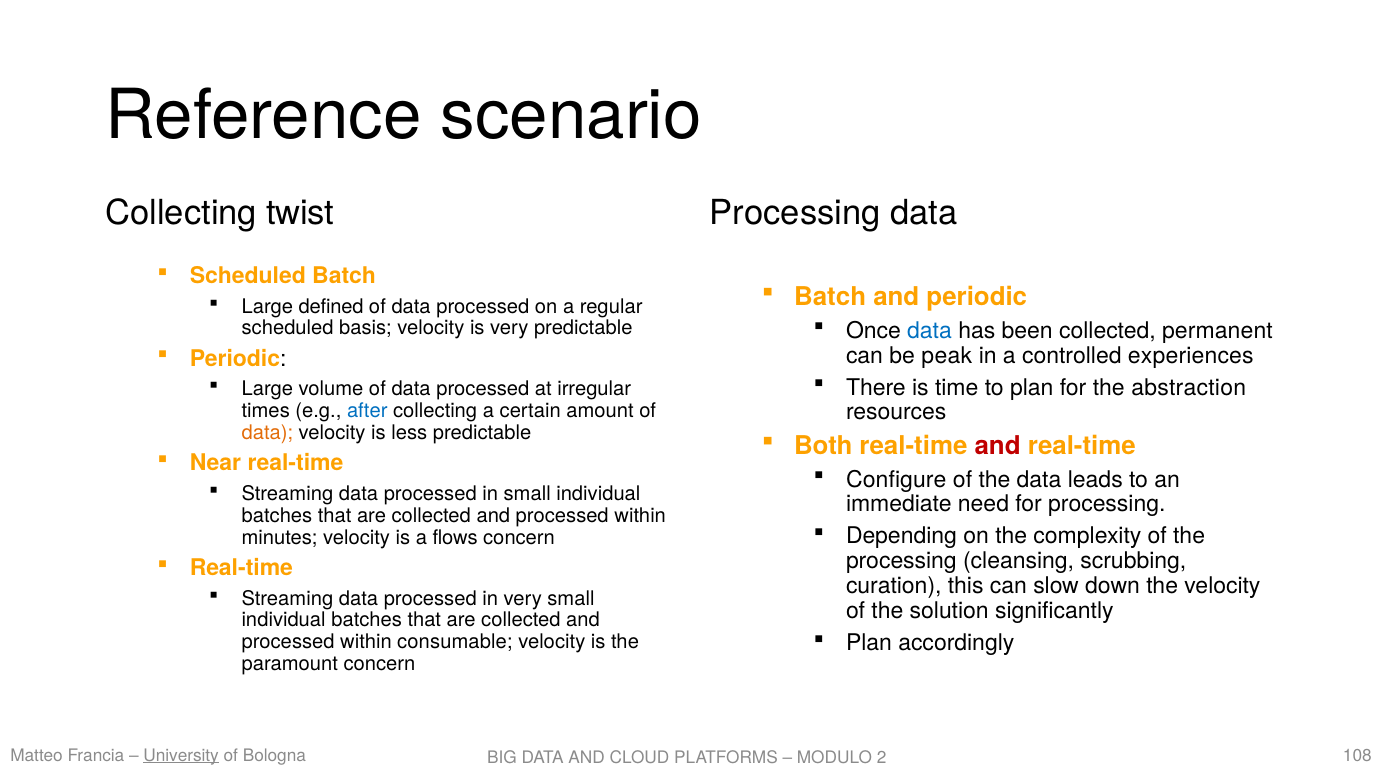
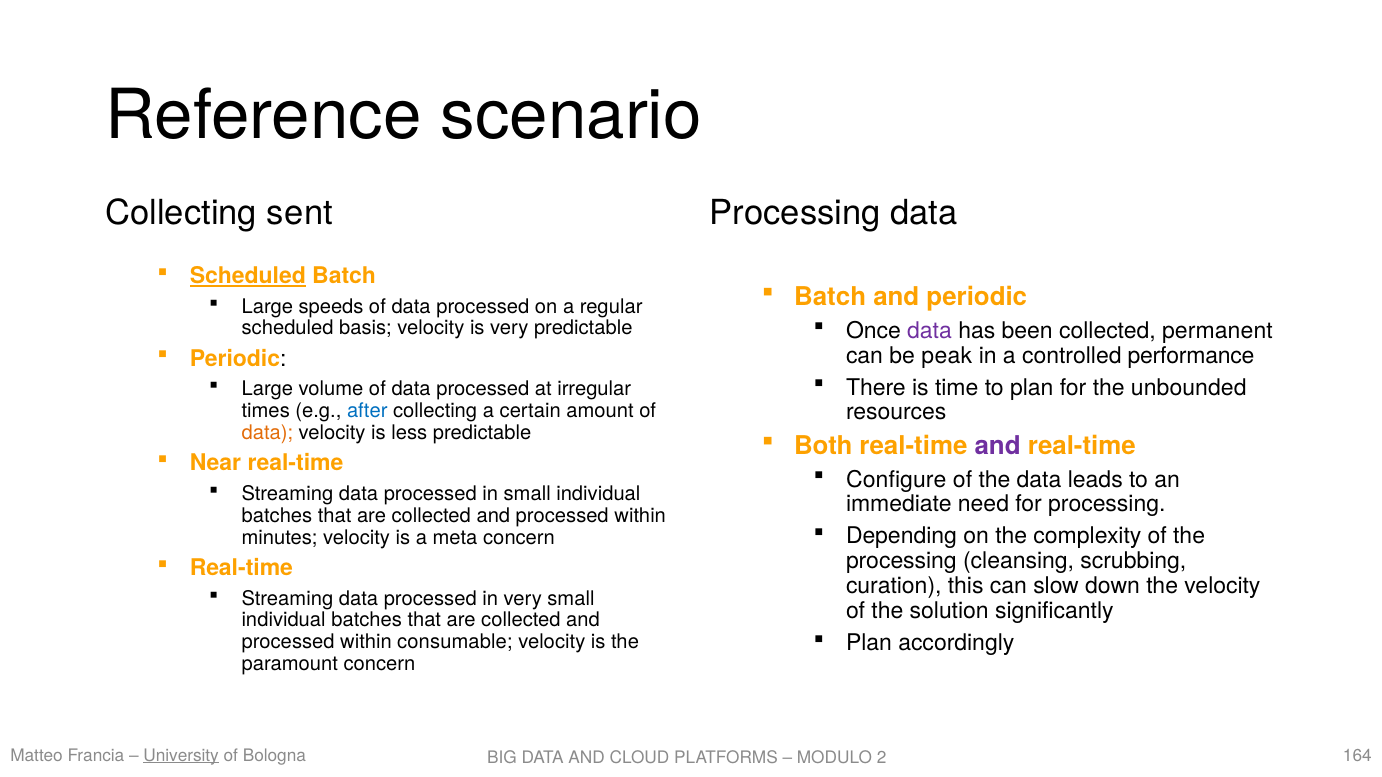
twist: twist -> sent
Scheduled at (248, 276) underline: none -> present
defined: defined -> speeds
data at (930, 331) colour: blue -> purple
experiences: experiences -> performance
abstraction: abstraction -> unbounded
and at (998, 446) colour: red -> purple
flows: flows -> meta
108: 108 -> 164
